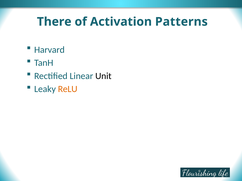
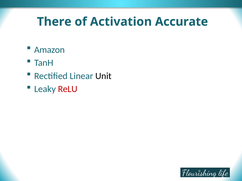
Patterns: Patterns -> Accurate
Harvard: Harvard -> Amazon
ReLU colour: orange -> red
